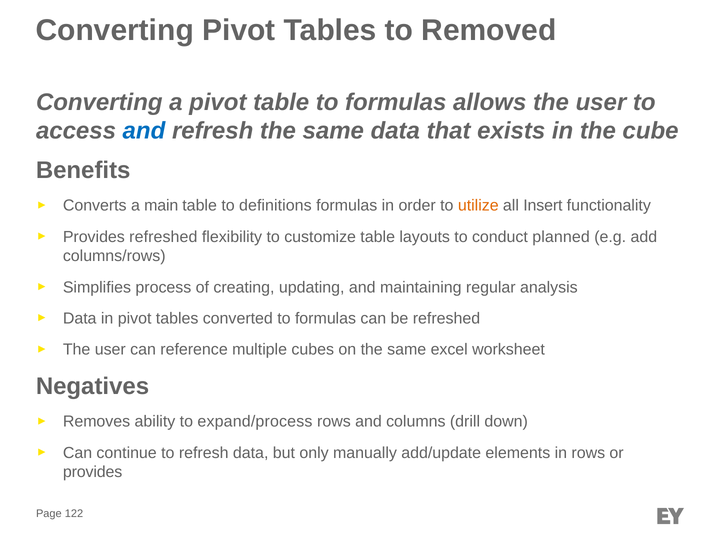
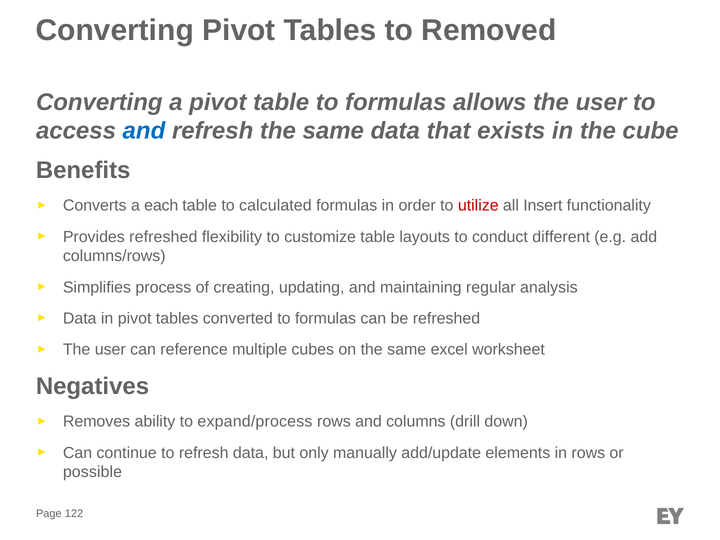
main: main -> each
definitions: definitions -> calculated
utilize colour: orange -> red
planned: planned -> different
provides at (93, 472): provides -> possible
